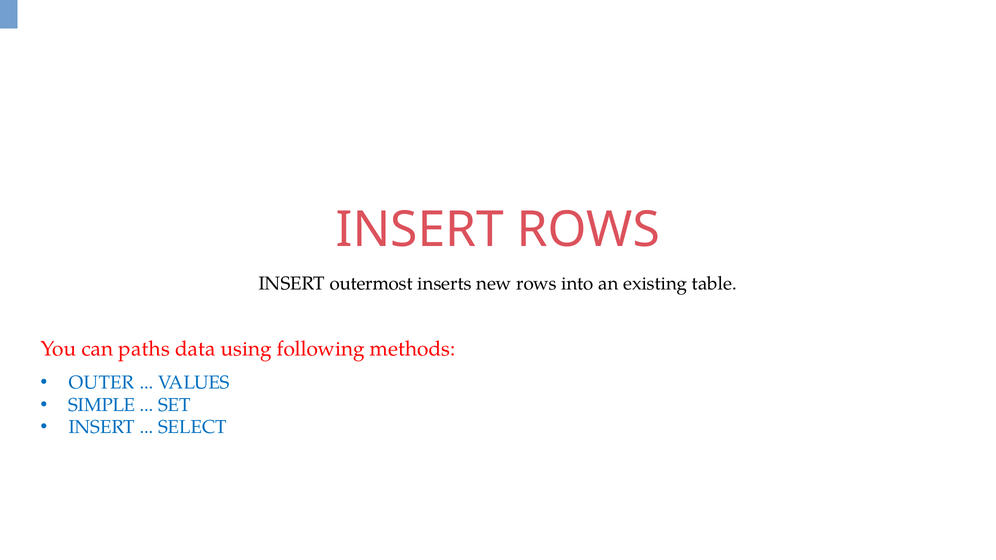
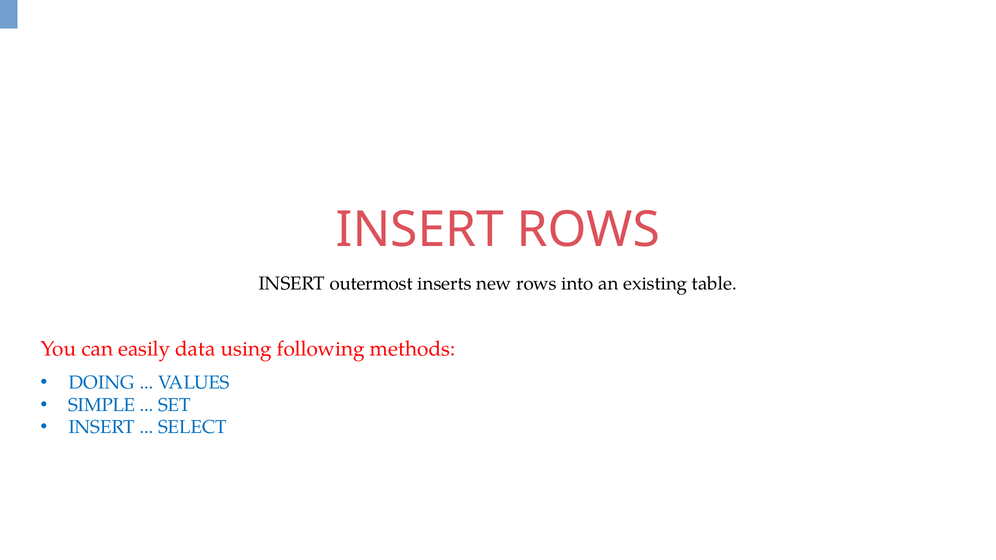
paths: paths -> easily
OUTER: OUTER -> DOING
